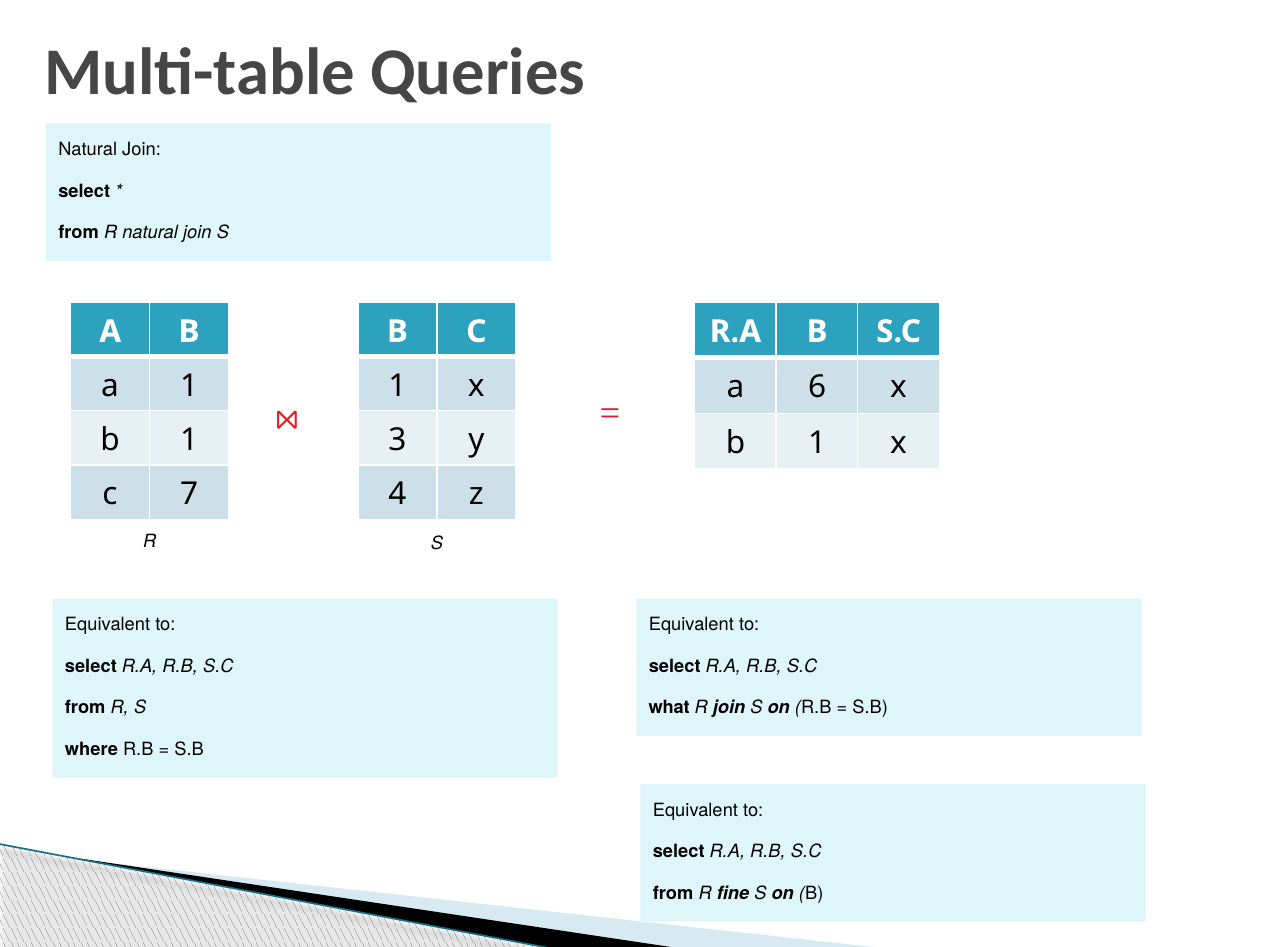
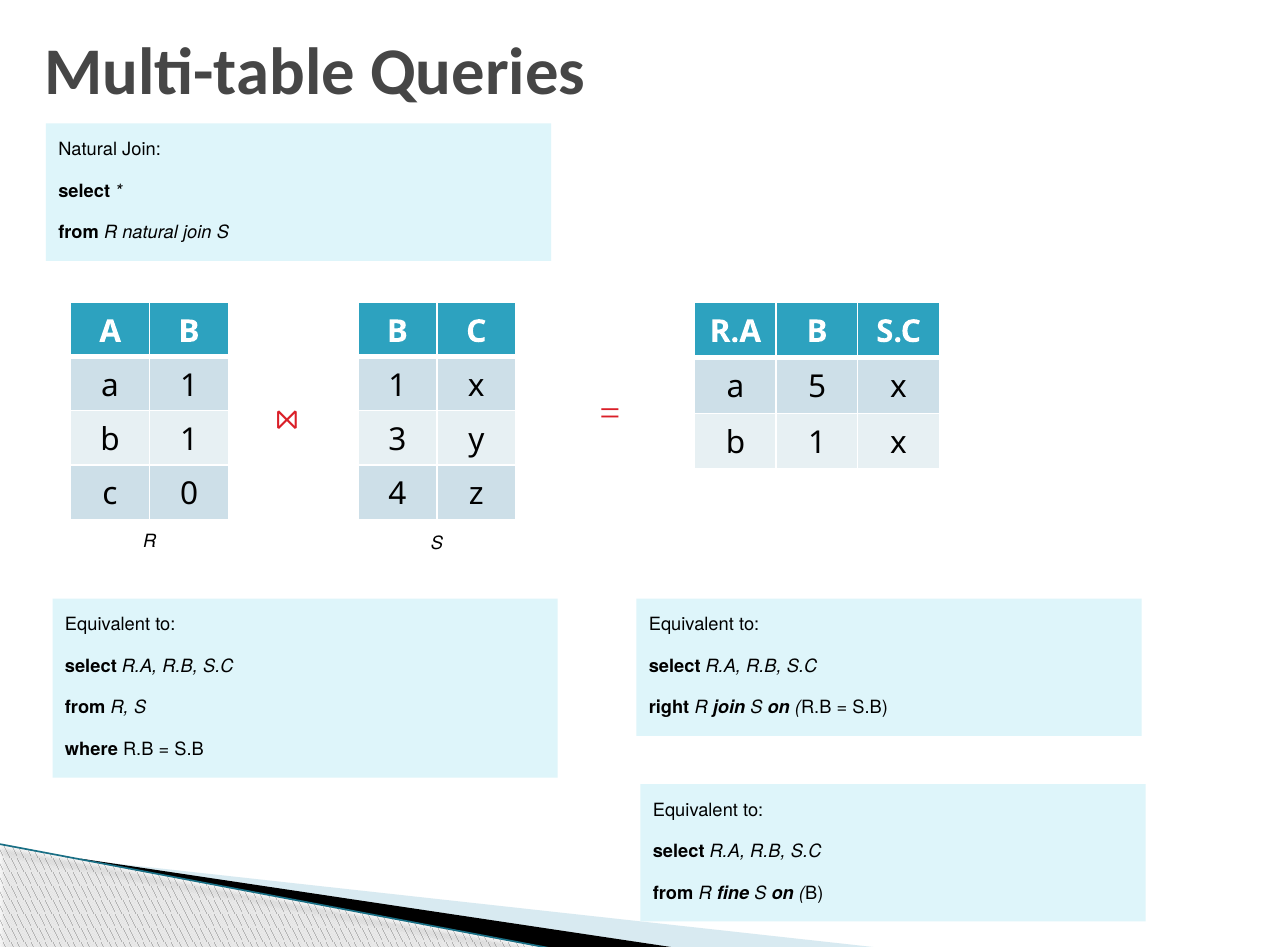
6: 6 -> 5
7: 7 -> 0
what: what -> right
